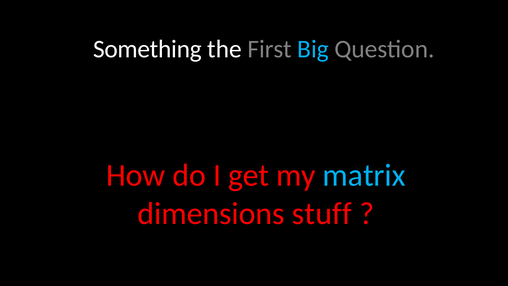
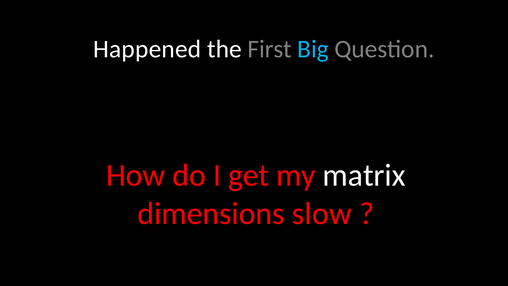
Something: Something -> Happened
matrix colour: light blue -> white
stuff: stuff -> slow
